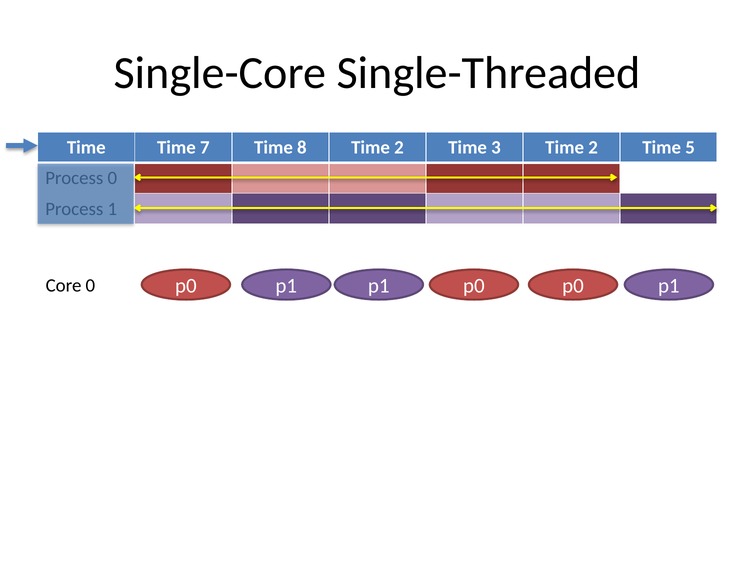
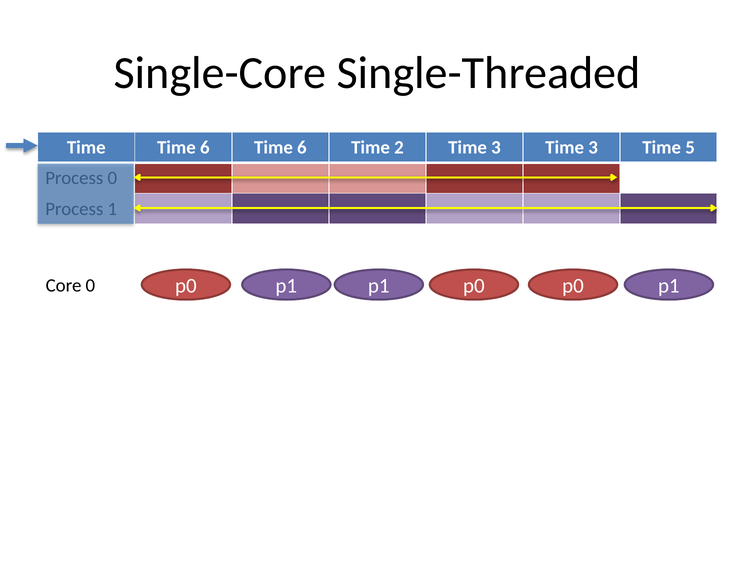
Time Time 7: 7 -> 6
8 at (302, 148): 8 -> 6
3 Time 2: 2 -> 3
